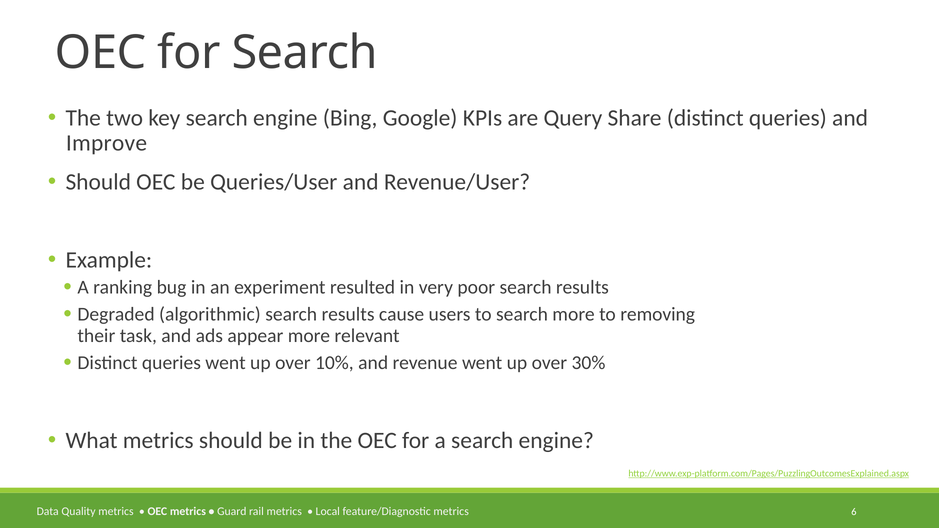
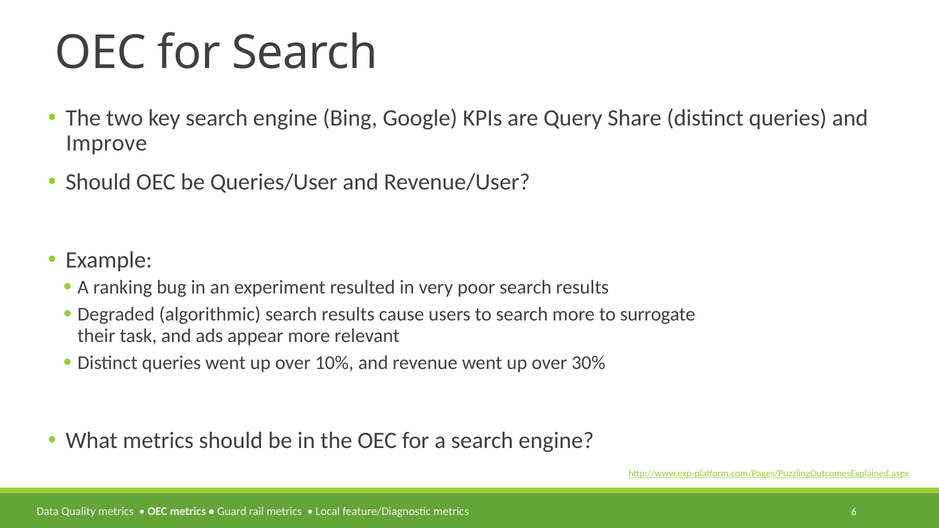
removing: removing -> surrogate
